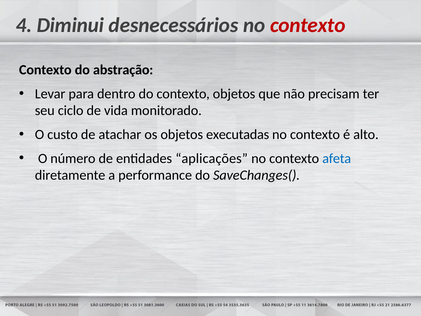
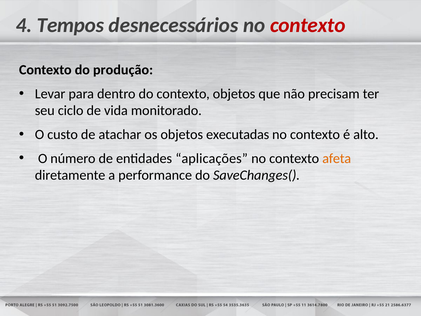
Diminui: Diminui -> Tempos
abstração: abstração -> produção
afeta colour: blue -> orange
